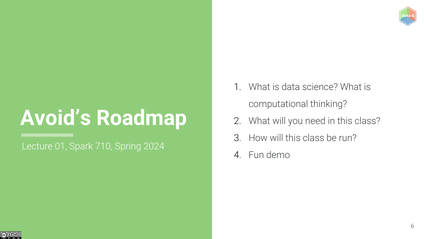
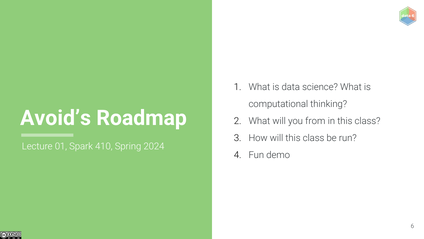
need: need -> from
710: 710 -> 410
